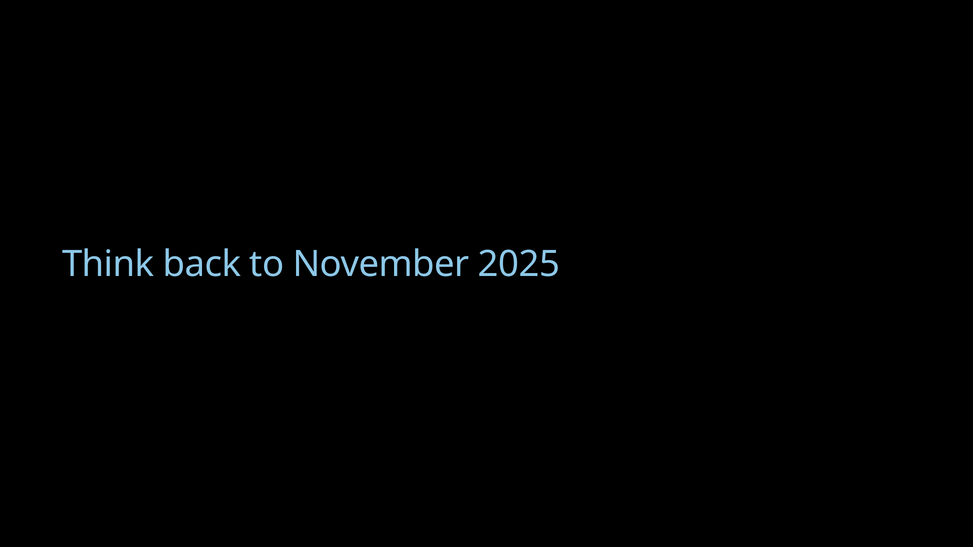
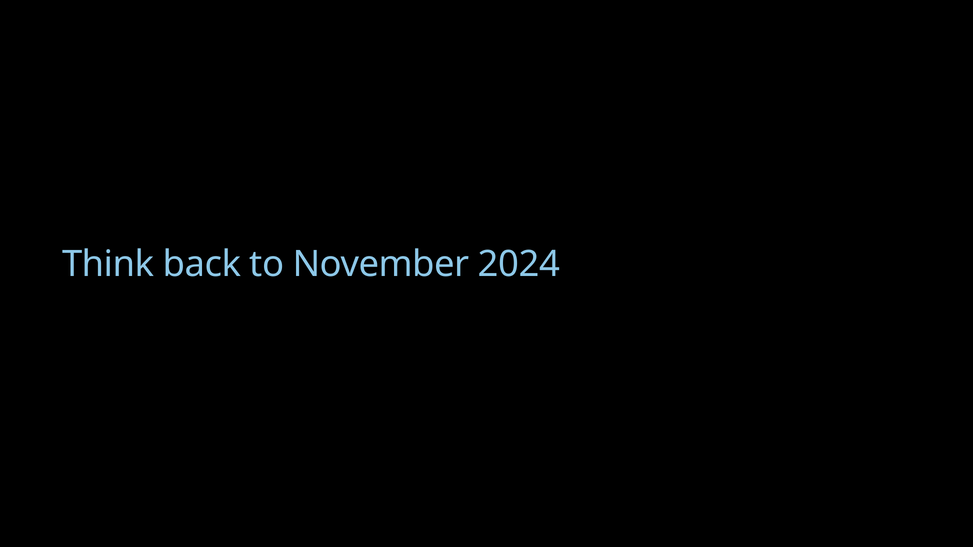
2025: 2025 -> 2024
